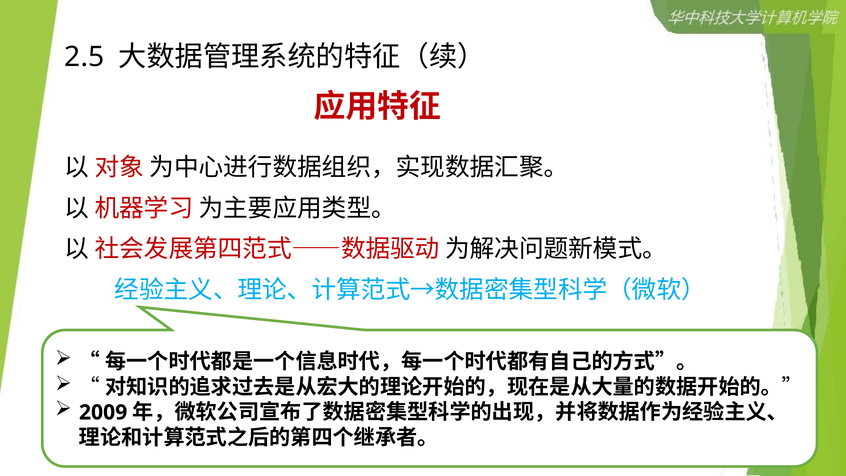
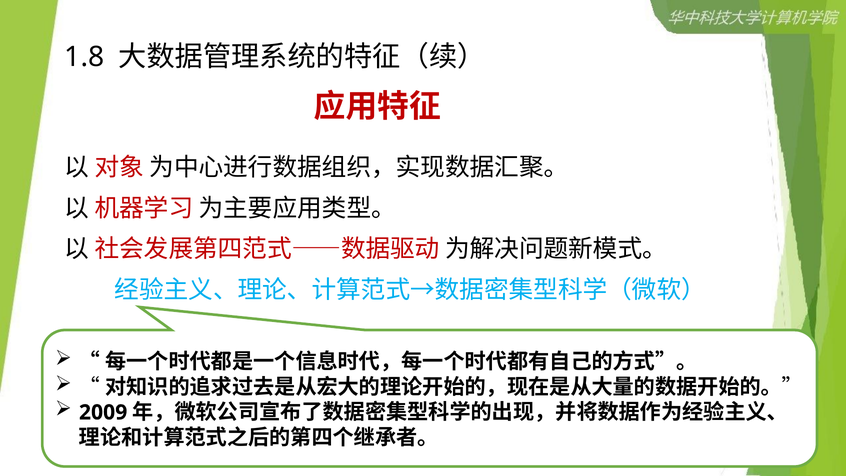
2.5: 2.5 -> 1.8
